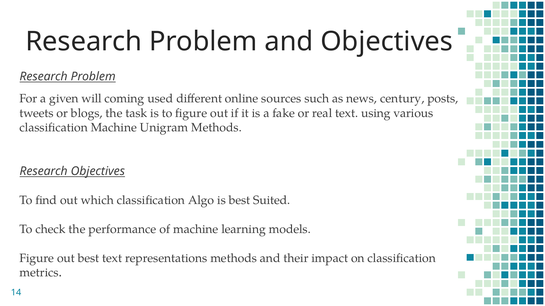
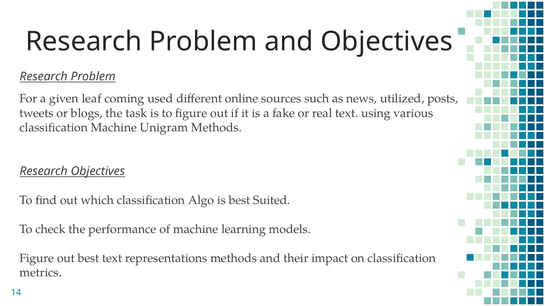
will: will -> leaf
century: century -> utilized
